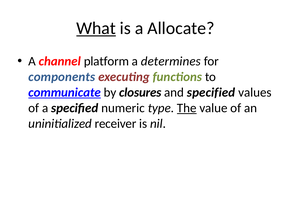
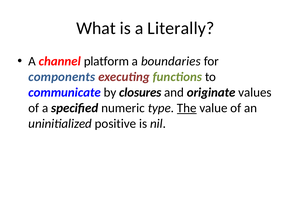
What underline: present -> none
Allocate: Allocate -> Literally
determines: determines -> boundaries
communicate underline: present -> none
and specified: specified -> originate
receiver: receiver -> positive
